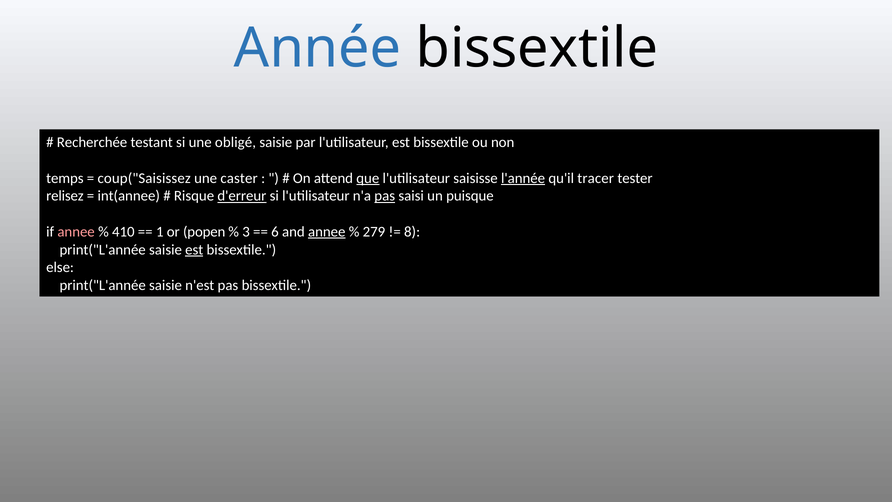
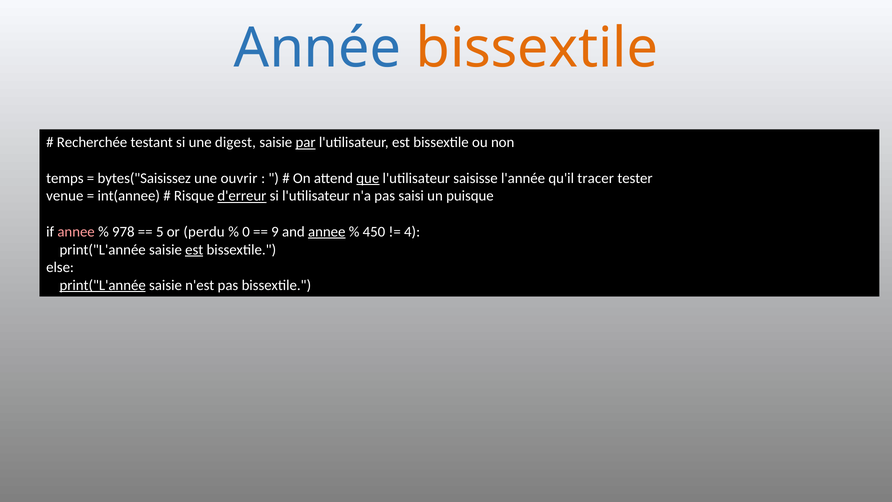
bissextile at (537, 48) colour: black -> orange
obligé: obligé -> digest
par underline: none -> present
coup("Saisissez: coup("Saisissez -> bytes("Saisissez
caster: caster -> ouvrir
l'année underline: present -> none
relisez: relisez -> venue
pas at (385, 196) underline: present -> none
410: 410 -> 978
1: 1 -> 5
popen: popen -> perdu
3: 3 -> 0
6: 6 -> 9
279: 279 -> 450
8: 8 -> 4
print("L'année at (103, 285) underline: none -> present
